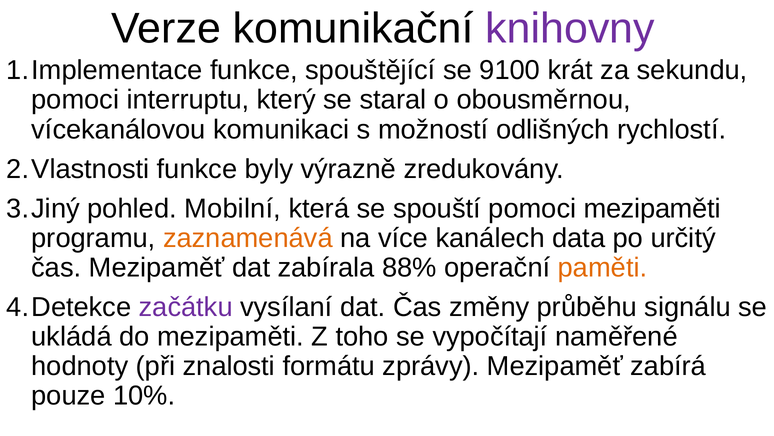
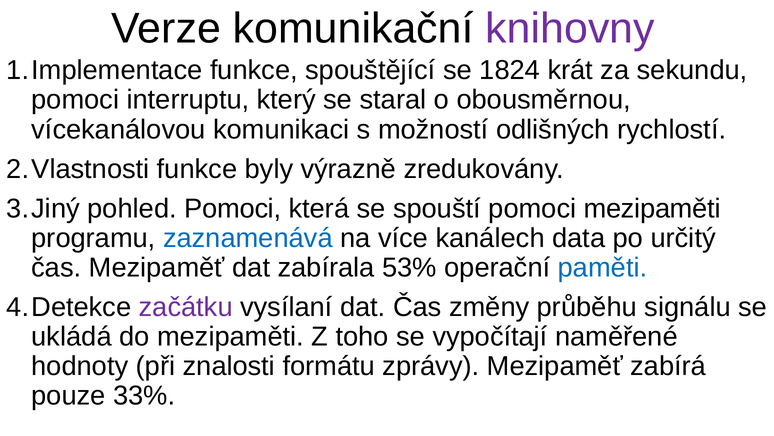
9100: 9100 -> 1824
pohled Mobilní: Mobilní -> Pomoci
zaznamenává colour: orange -> blue
88%: 88% -> 53%
paměti colour: orange -> blue
10%: 10% -> 33%
